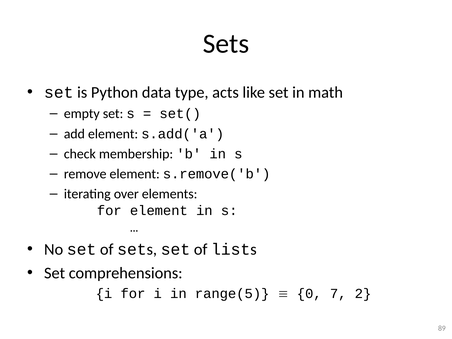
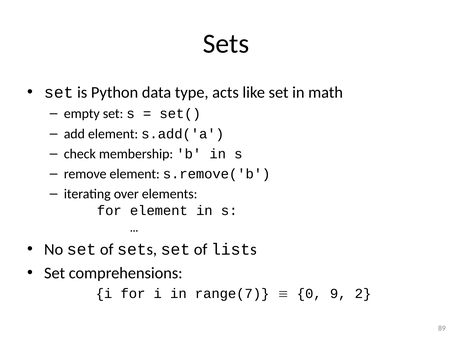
range(5: range(5 -> range(7
7: 7 -> 9
